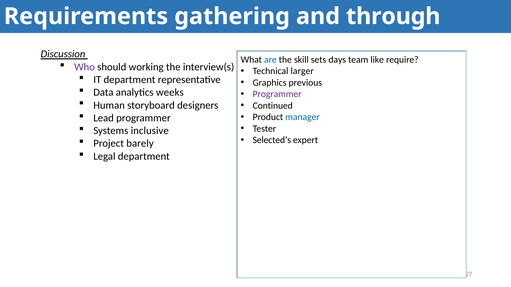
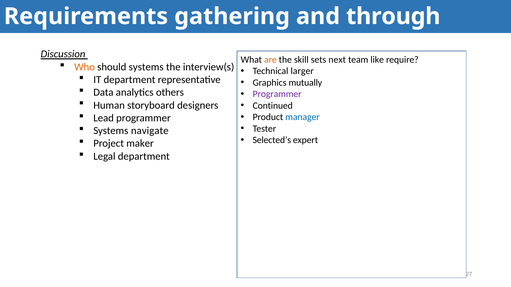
are colour: blue -> orange
days: days -> next
Who colour: purple -> orange
should working: working -> systems
previous: previous -> mutually
weeks: weeks -> others
inclusive: inclusive -> navigate
barely: barely -> maker
